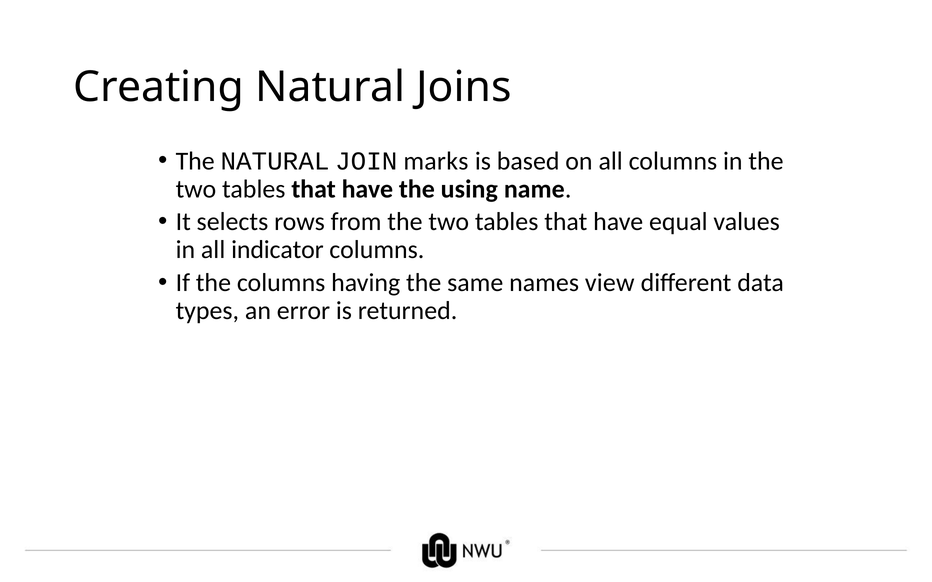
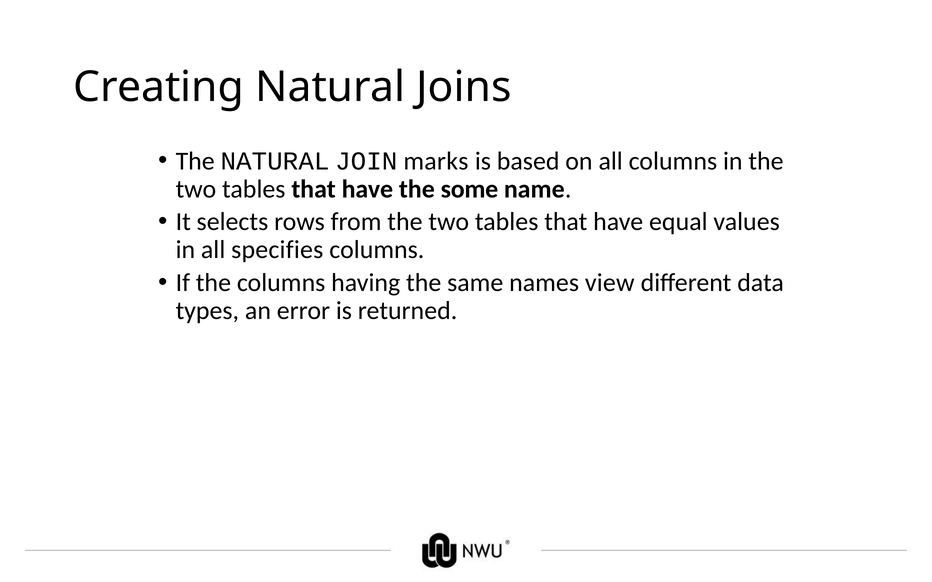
using: using -> some
indicator: indicator -> specifies
